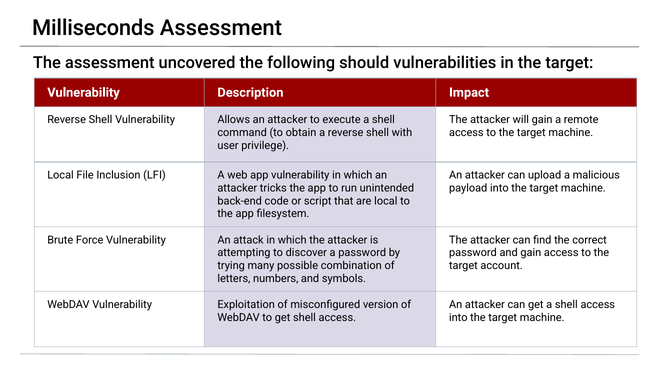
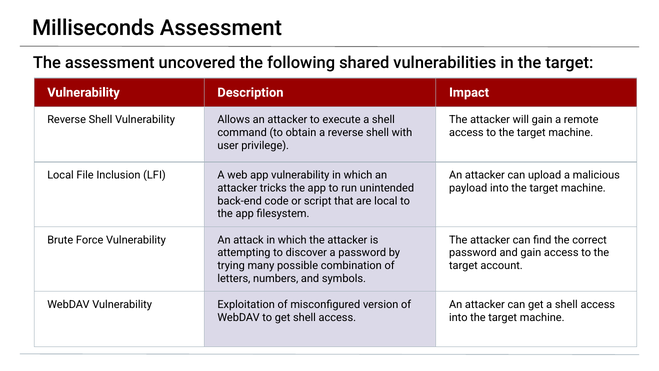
should: should -> shared
